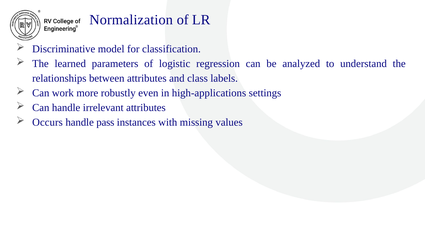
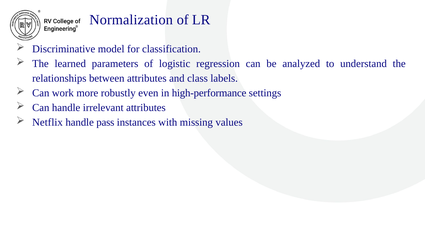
high-applications: high-applications -> high-performance
Occurs: Occurs -> Netflix
